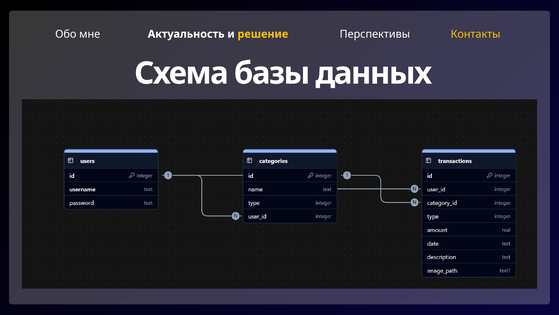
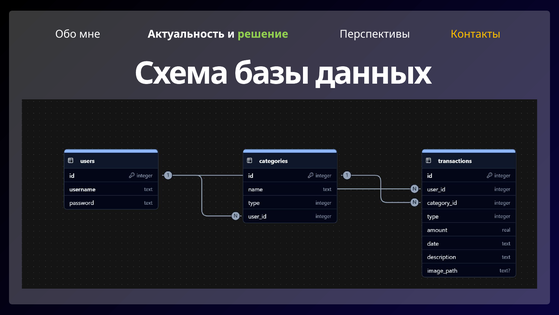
решение colour: yellow -> light green
